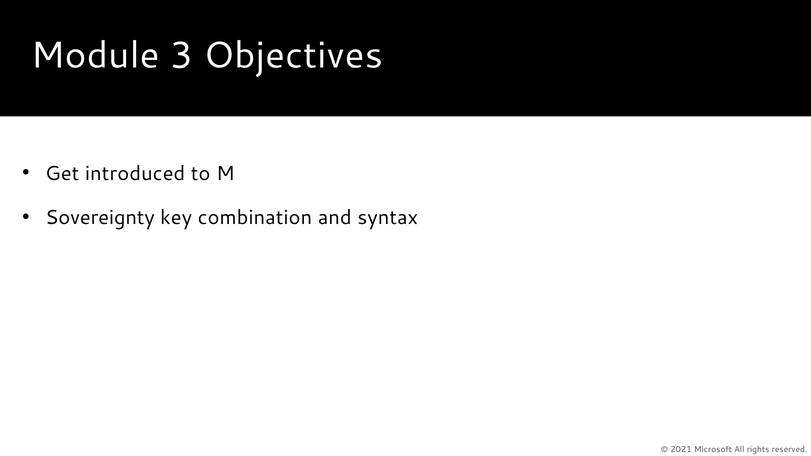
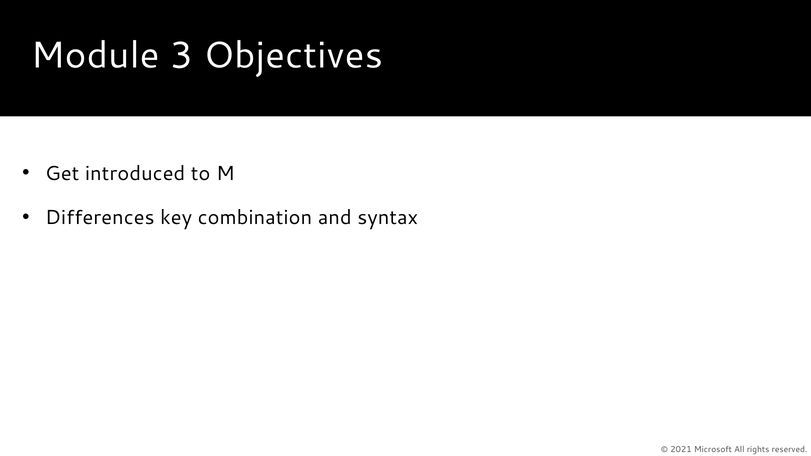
Sovereignty: Sovereignty -> Differences
